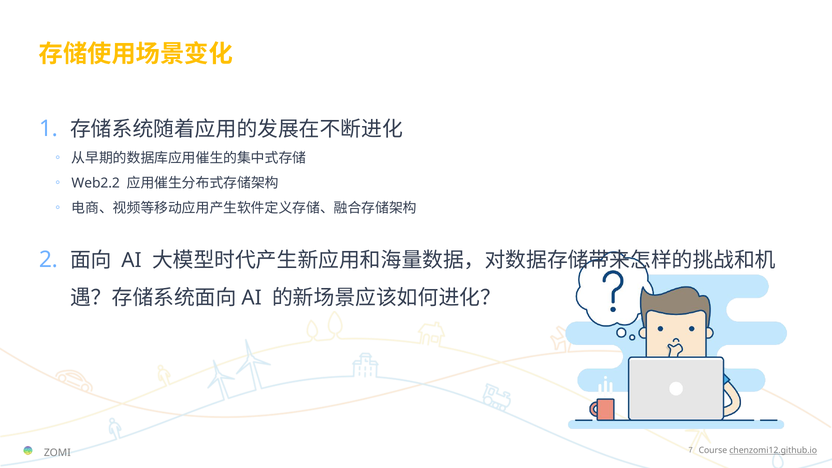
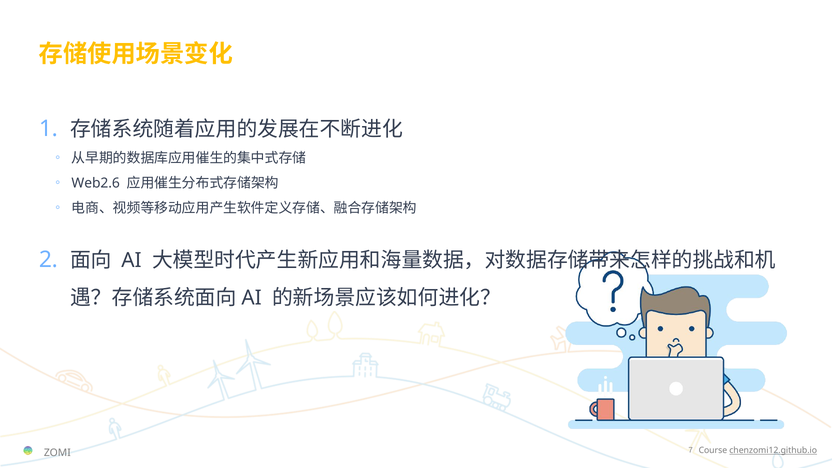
Web2.2: Web2.2 -> Web2.6
